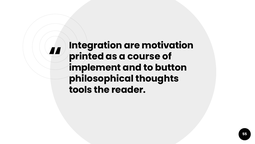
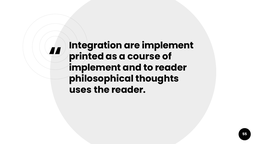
are motivation: motivation -> implement
to button: button -> reader
tools: tools -> uses
